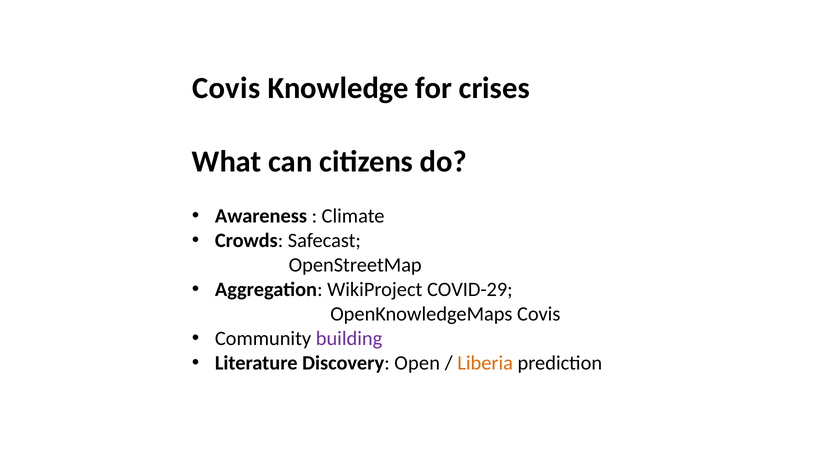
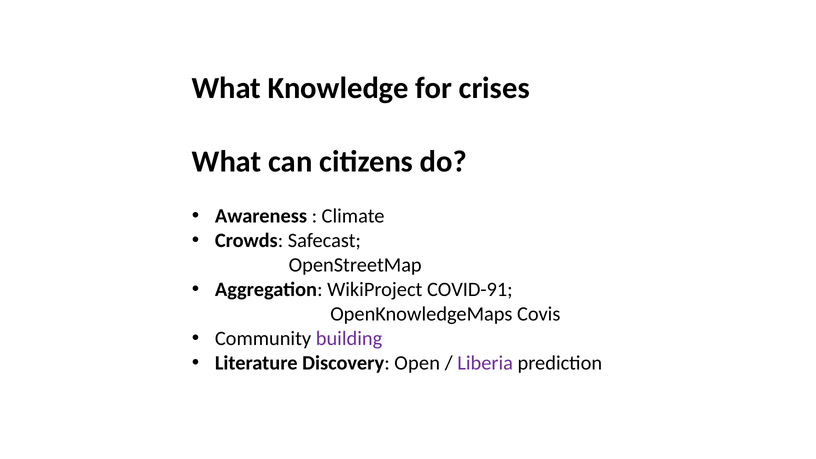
Covis at (226, 88): Covis -> What
COVID-29: COVID-29 -> COVID-91
Liberia colour: orange -> purple
